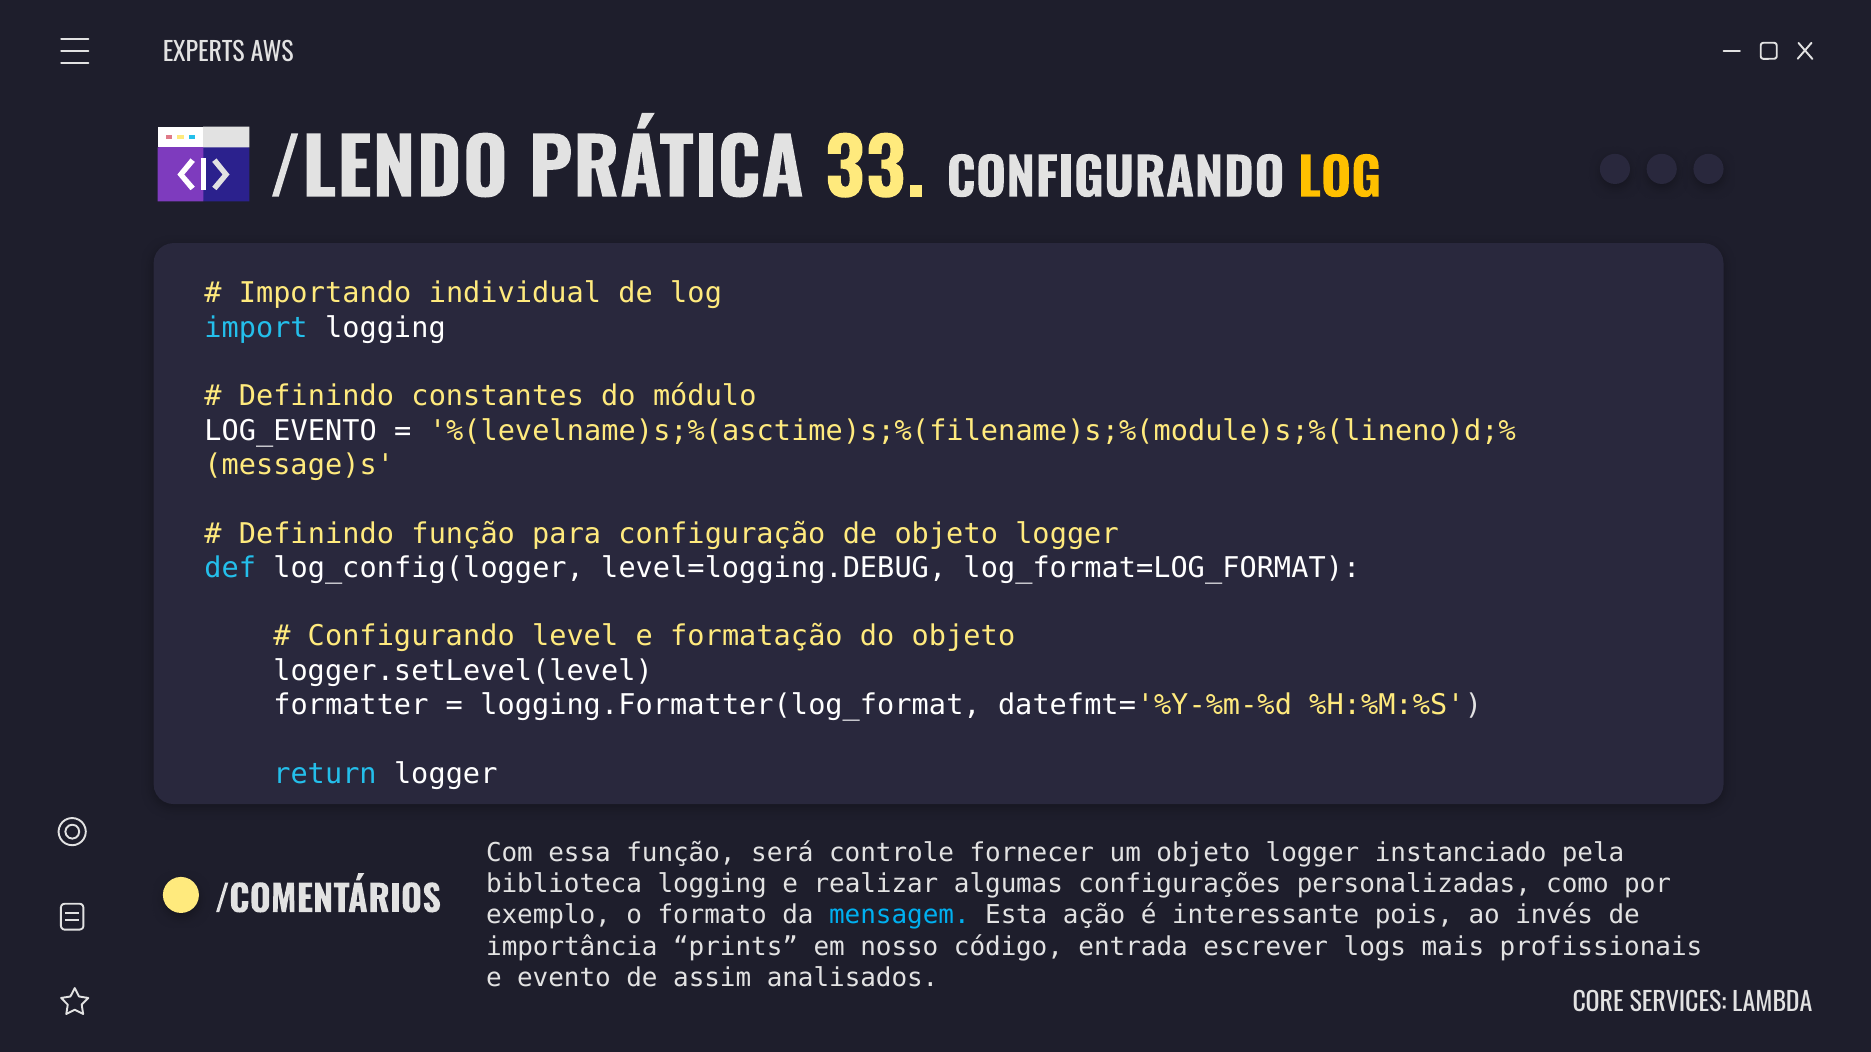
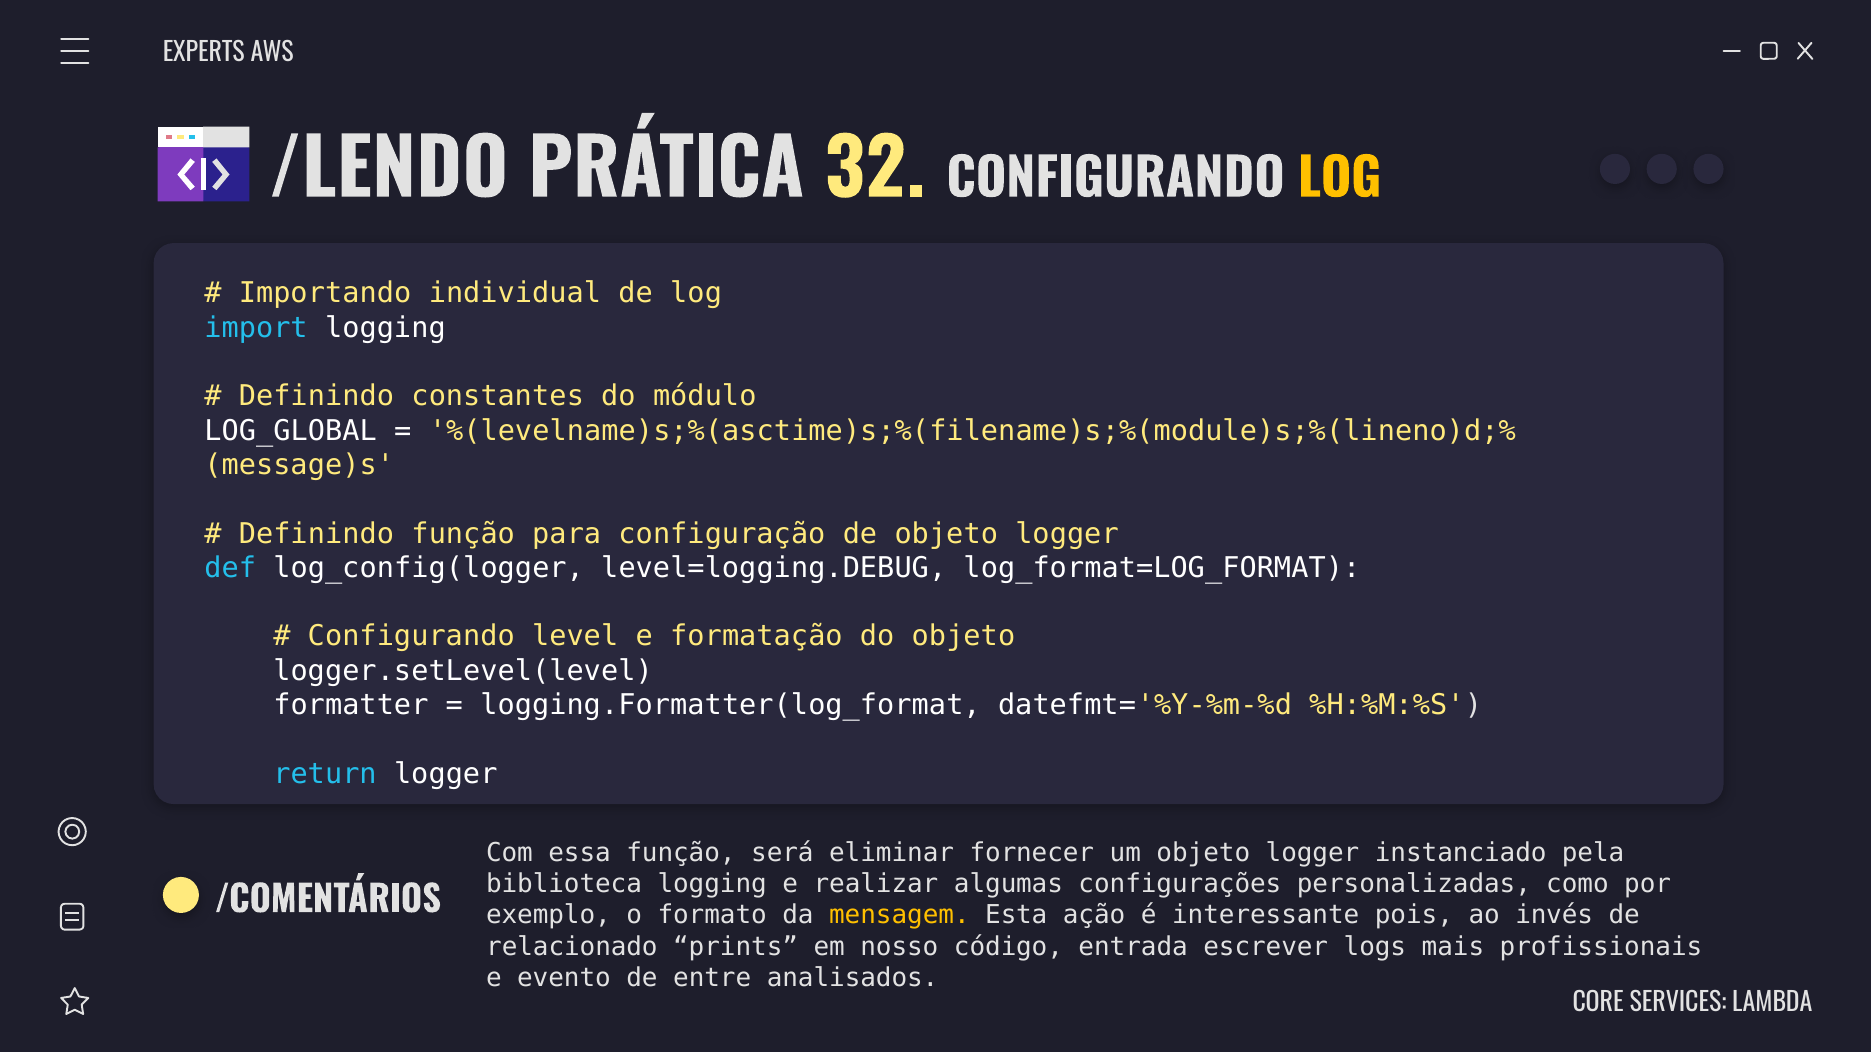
33: 33 -> 32
LOG_EVENTO: LOG_EVENTO -> LOG_GLOBAL
controle: controle -> eliminar
mensagem colour: light blue -> yellow
importância: importância -> relacionado
assim: assim -> entre
